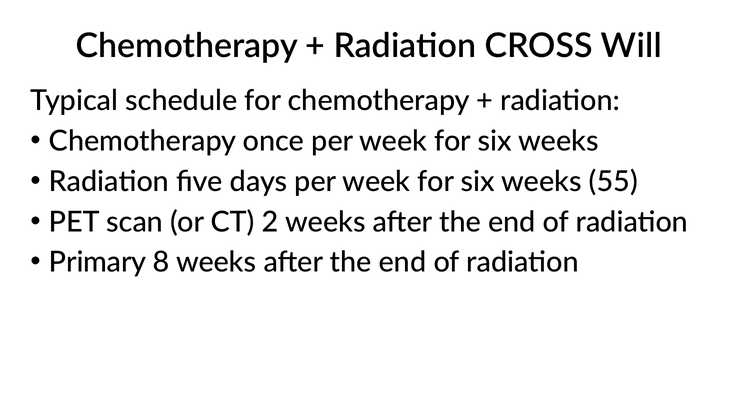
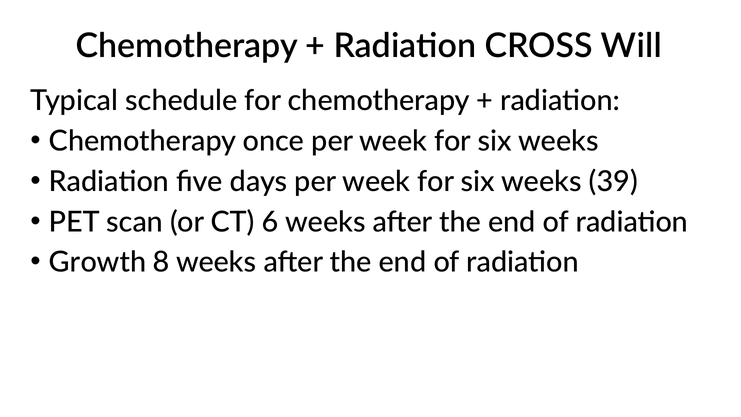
55: 55 -> 39
2: 2 -> 6
Primary: Primary -> Growth
